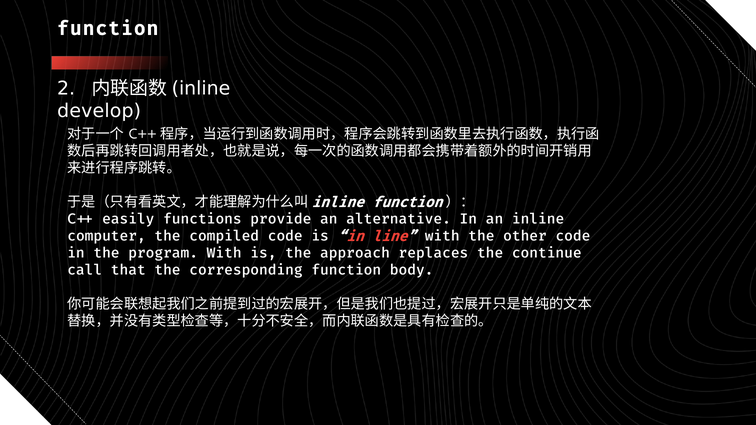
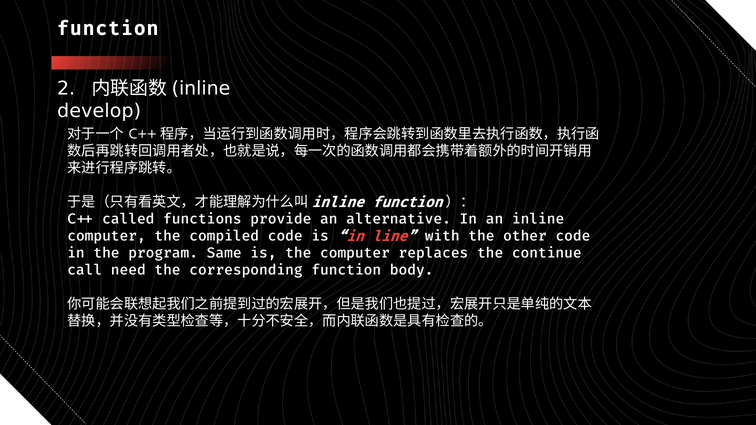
easily: easily -> called
program With: With -> Same
the approach: approach -> computer
that: that -> need
